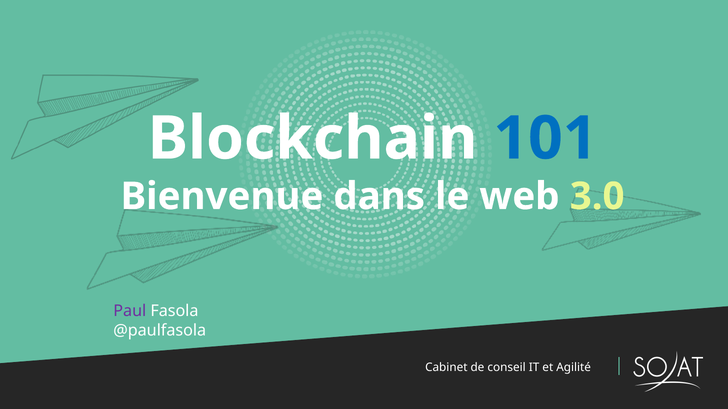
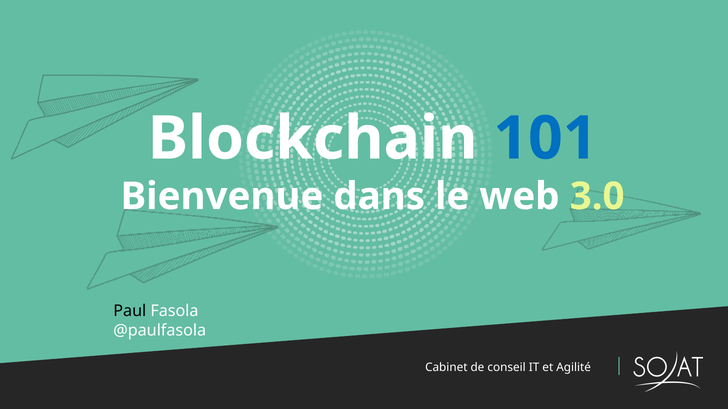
Paul colour: purple -> black
